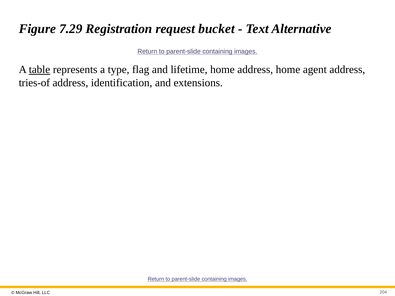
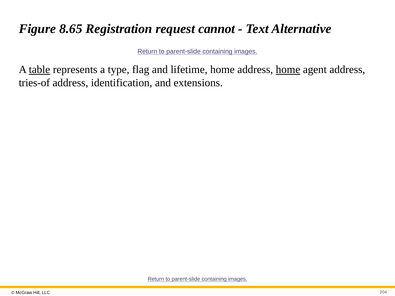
7.29: 7.29 -> 8.65
bucket: bucket -> cannot
home at (288, 70) underline: none -> present
